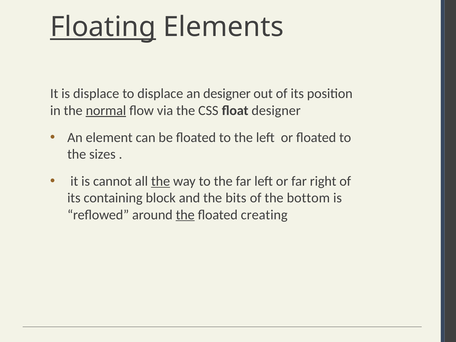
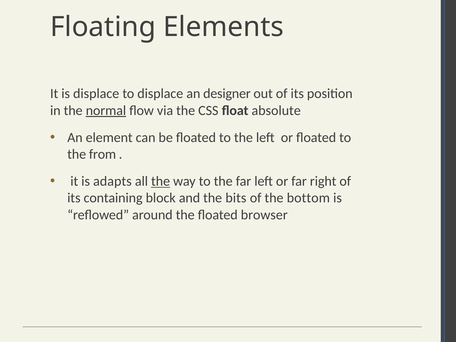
Floating underline: present -> none
float designer: designer -> absolute
sizes: sizes -> from
cannot: cannot -> adapts
the at (185, 215) underline: present -> none
creating: creating -> browser
